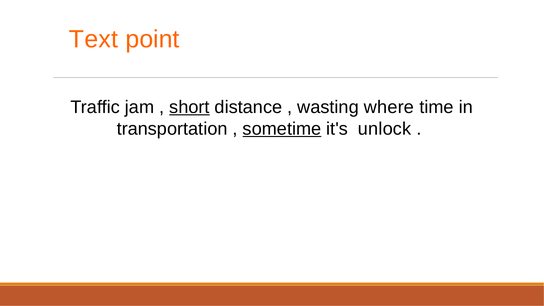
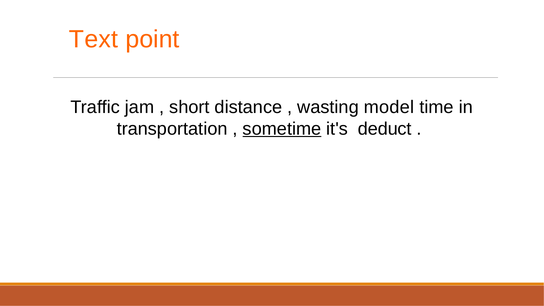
short underline: present -> none
where: where -> model
unlock: unlock -> deduct
